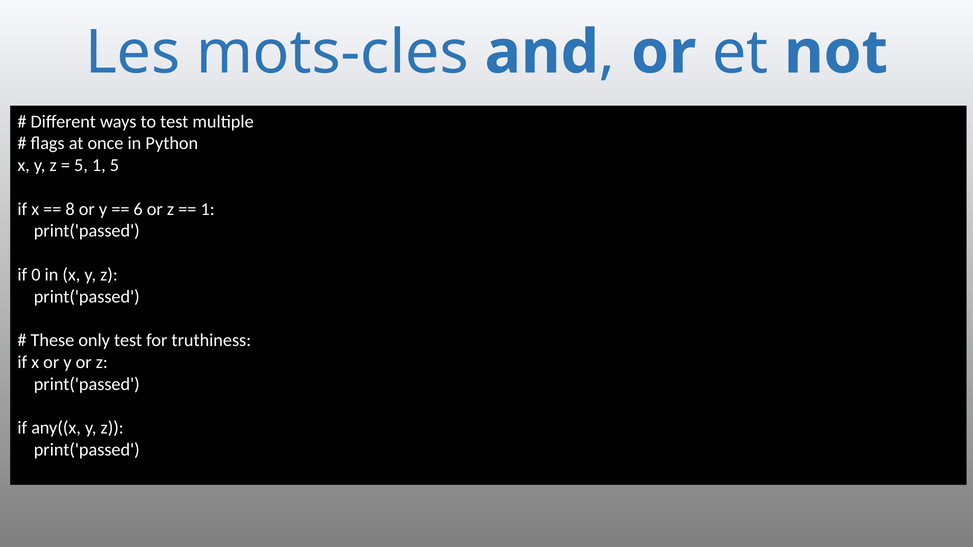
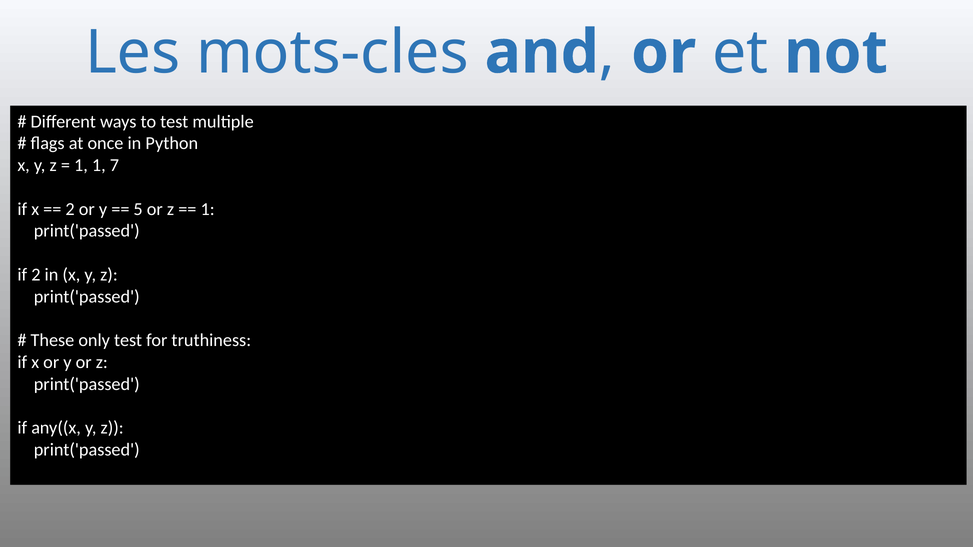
5 at (81, 165): 5 -> 1
1 5: 5 -> 7
8 at (70, 209): 8 -> 2
6: 6 -> 5
if 0: 0 -> 2
